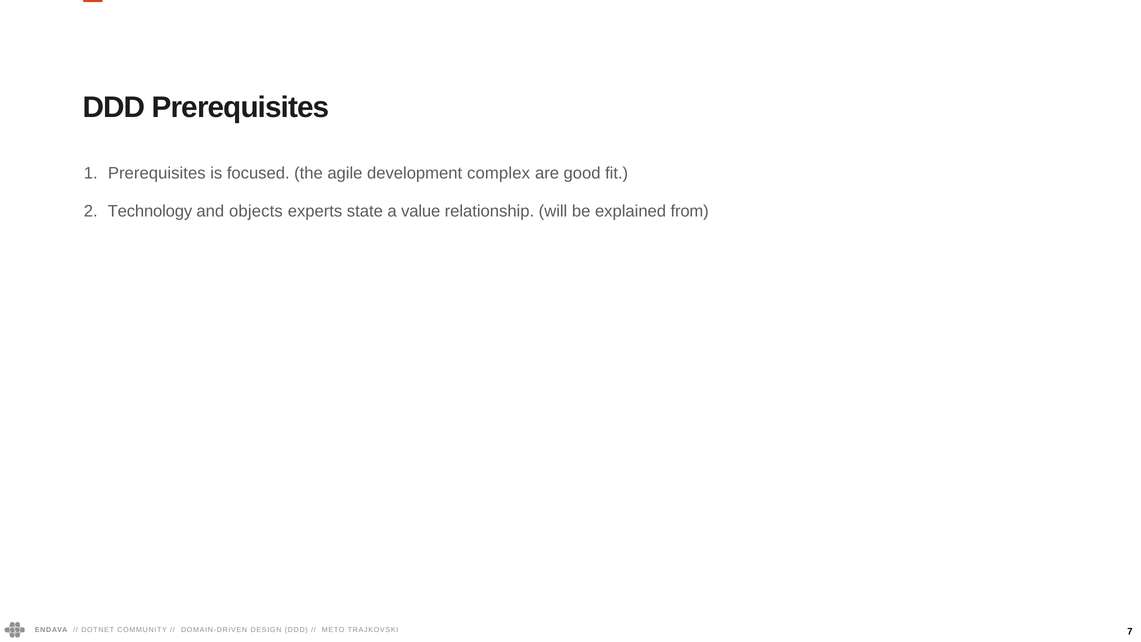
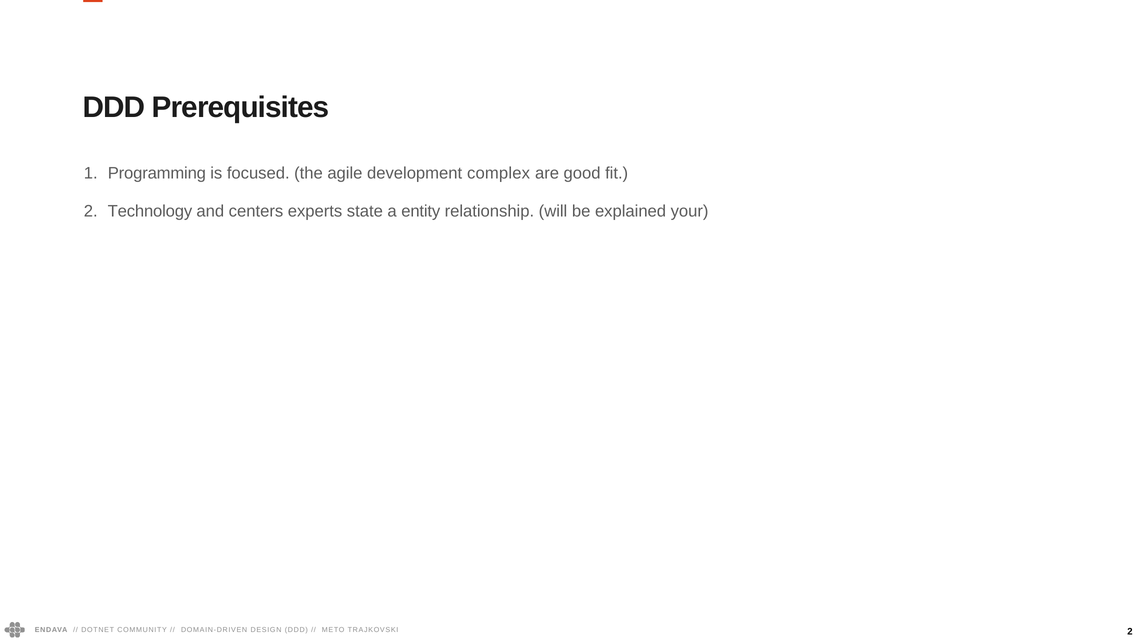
Prerequisites at (157, 173): Prerequisites -> Programming
objects: objects -> centers
value: value -> entity
from: from -> your
7 at (1130, 632): 7 -> 2
